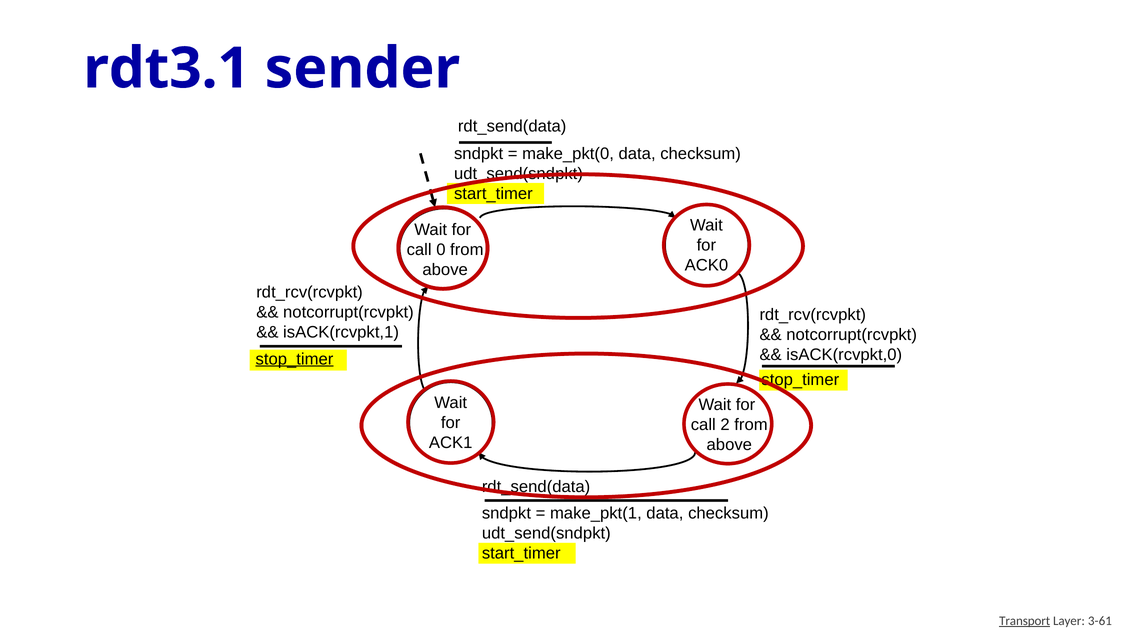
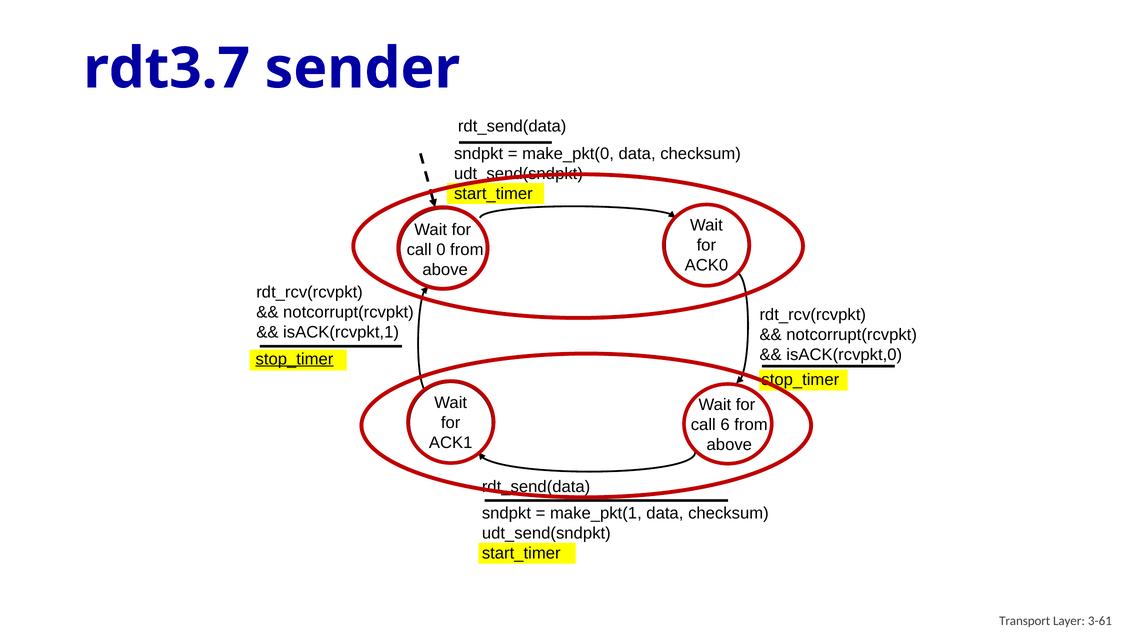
rdt3.1: rdt3.1 -> rdt3.7
2: 2 -> 6
Transport underline: present -> none
